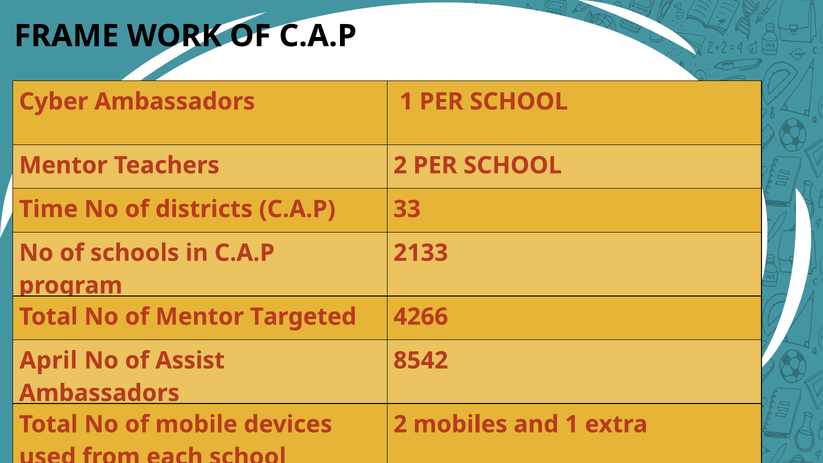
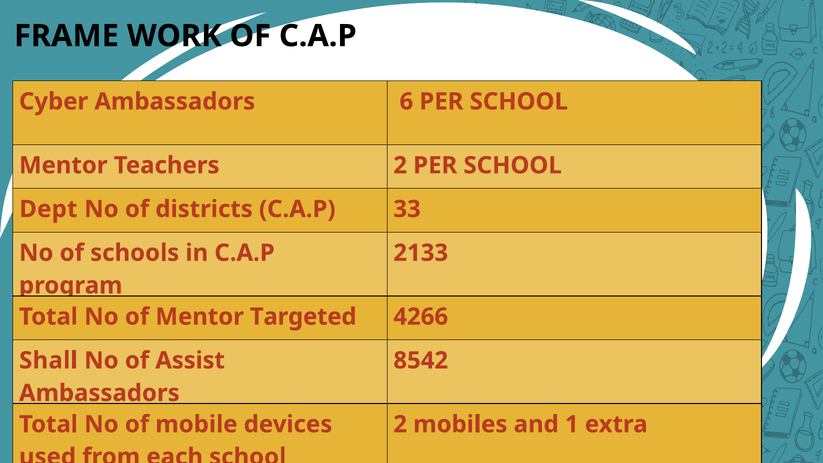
Ambassadors 1: 1 -> 6
Time: Time -> Dept
April: April -> Shall
